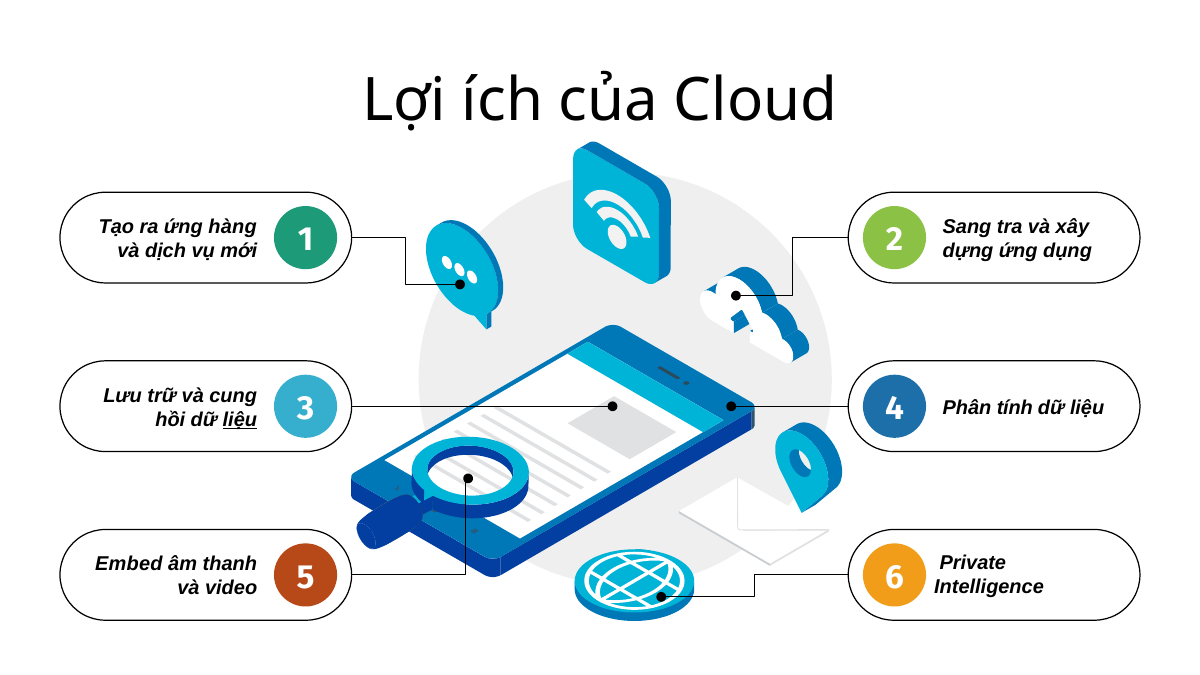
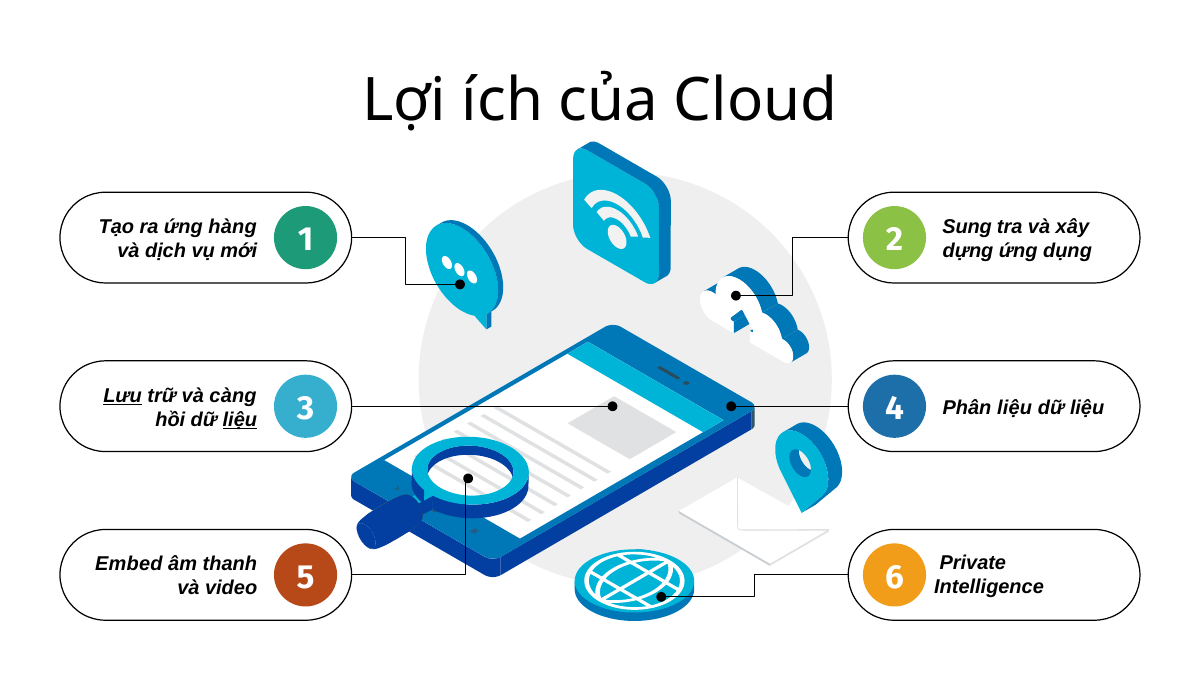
Sang: Sang -> Sung
Lưu underline: none -> present
cung: cung -> càng
Phân tính: tính -> liệu
